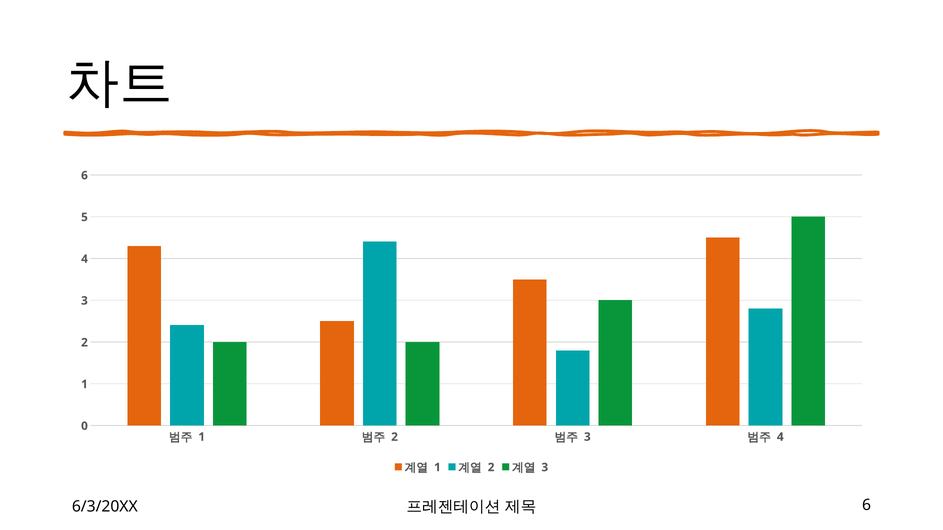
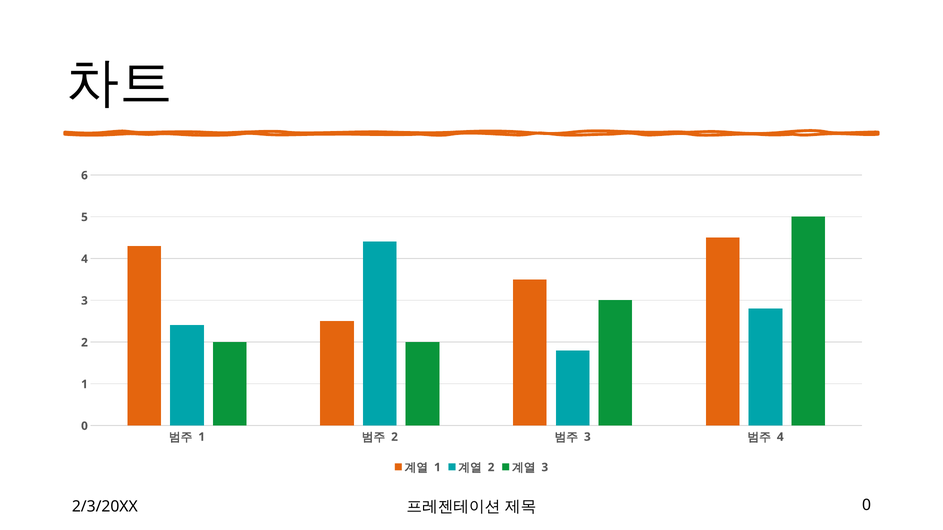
6/3/20XX: 6/3/20XX -> 2/3/20XX
6 at (867, 506): 6 -> 0
